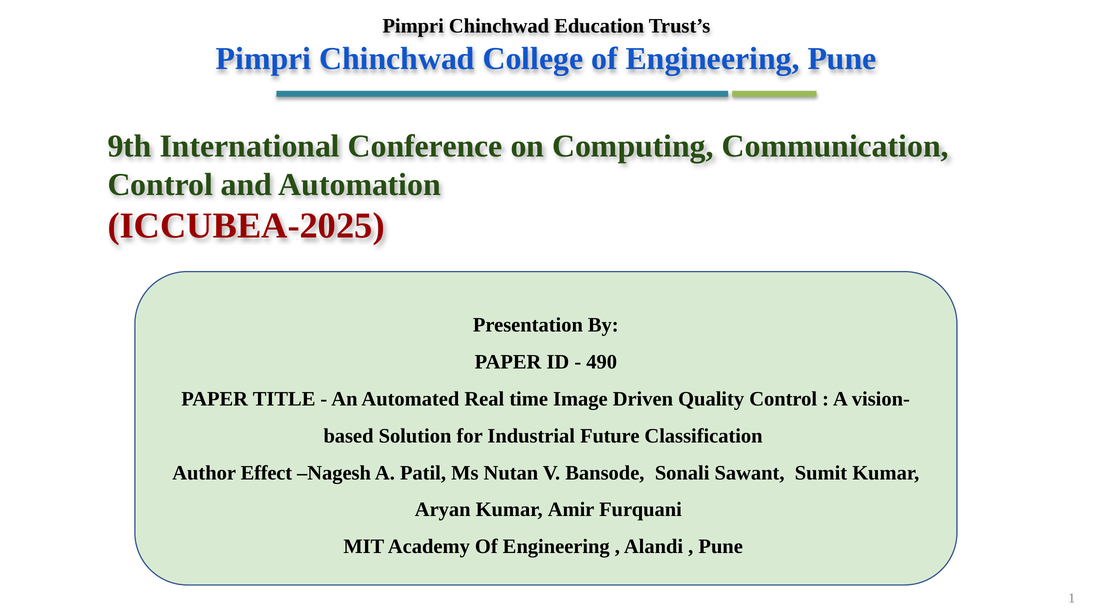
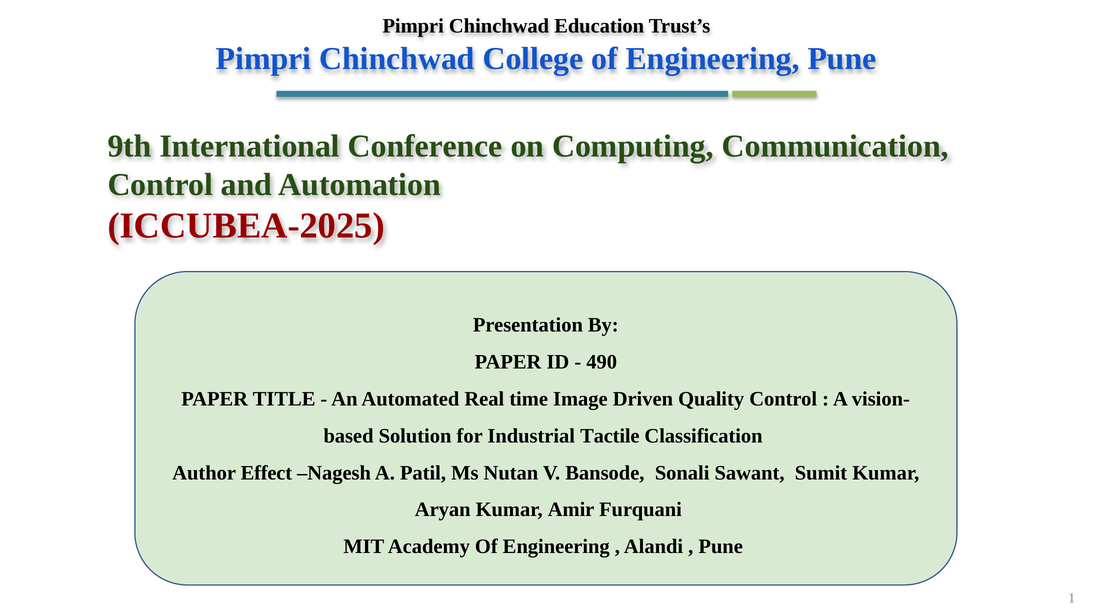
Future: Future -> Tactile
